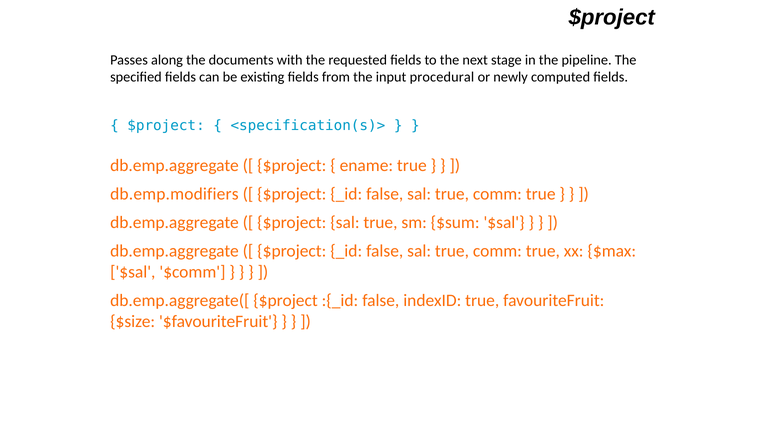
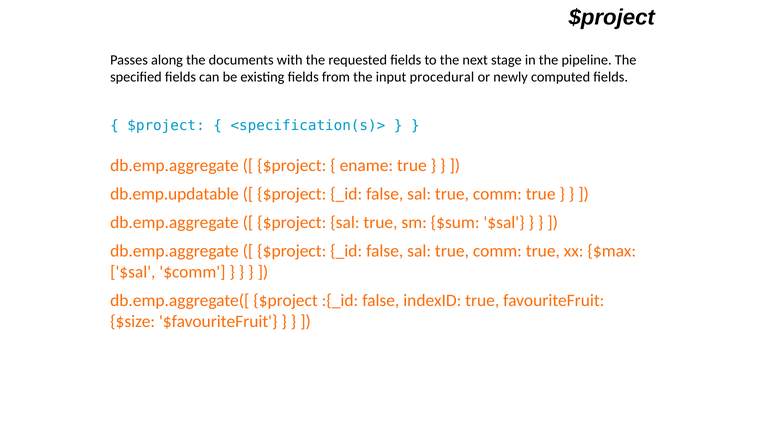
db.emp.modifiers: db.emp.modifiers -> db.emp.updatable
